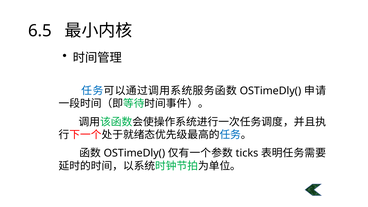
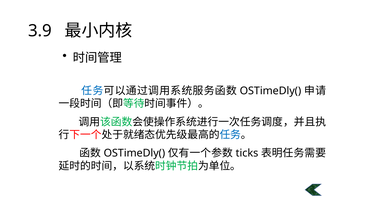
6.5: 6.5 -> 3.9
